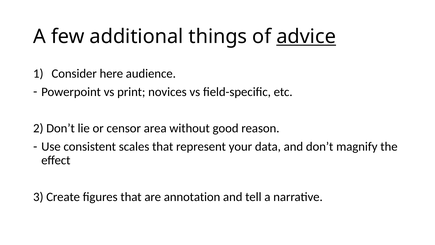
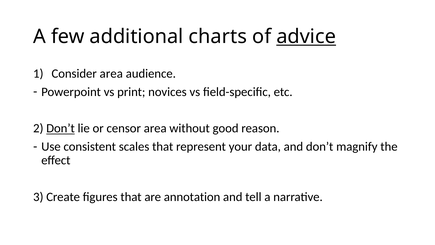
things: things -> charts
Consider here: here -> area
Don’t at (61, 128) underline: none -> present
